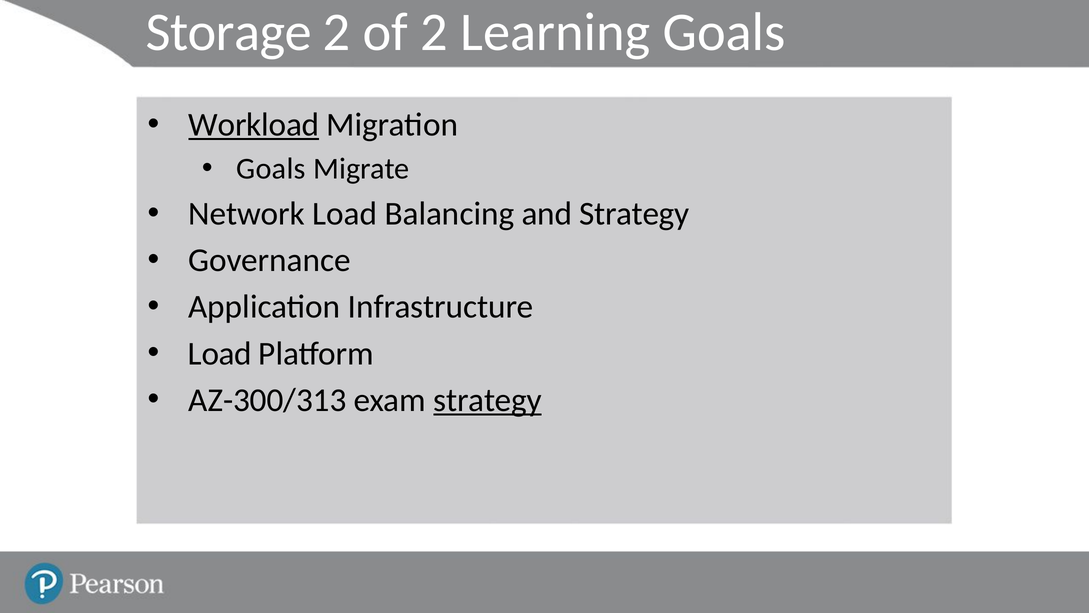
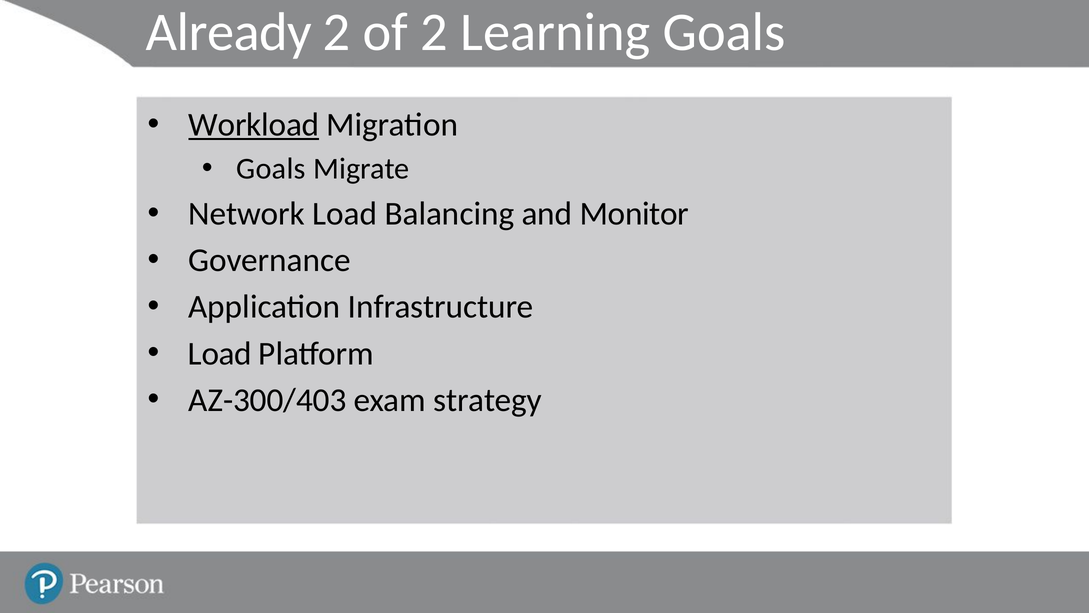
Storage: Storage -> Already
and Strategy: Strategy -> Monitor
AZ-300/313: AZ-300/313 -> AZ-300/403
strategy at (488, 400) underline: present -> none
